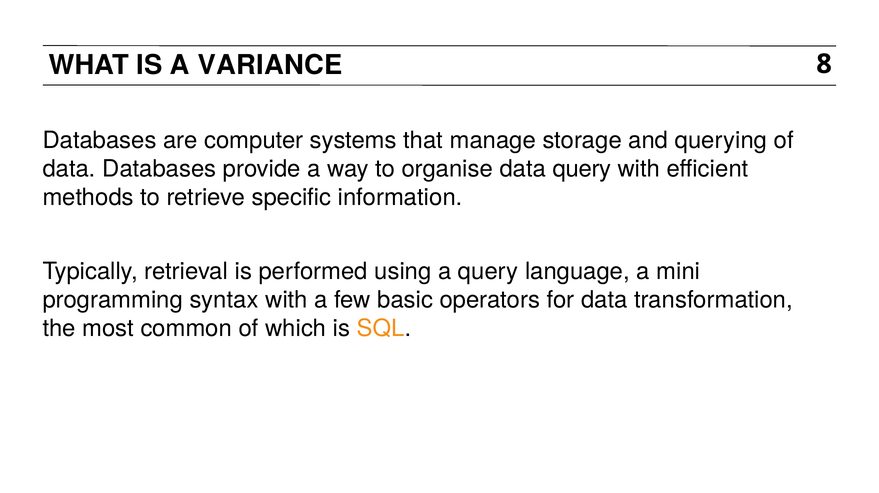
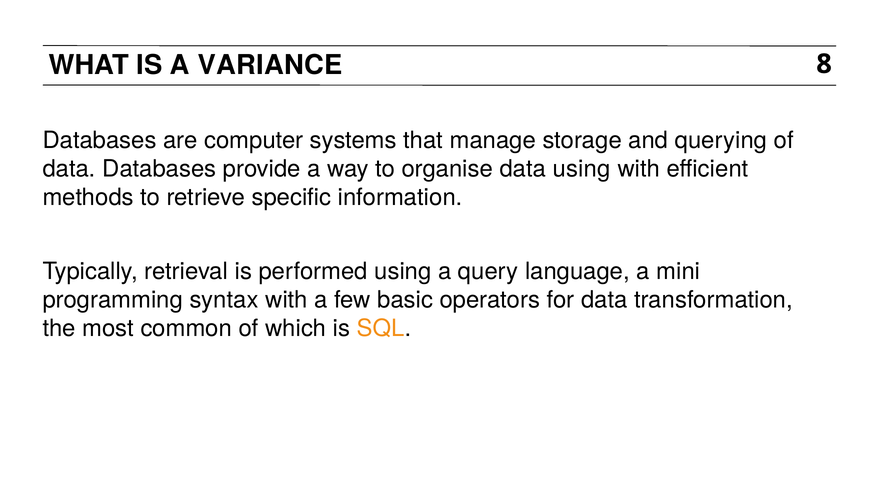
data query: query -> using
